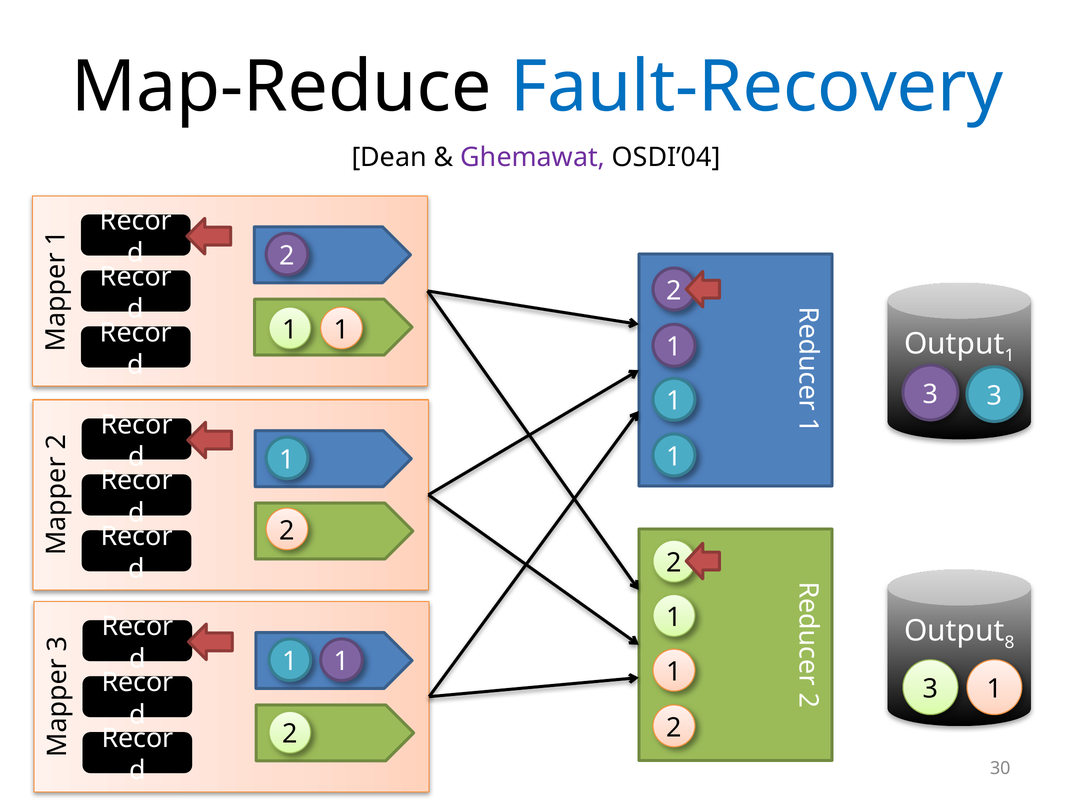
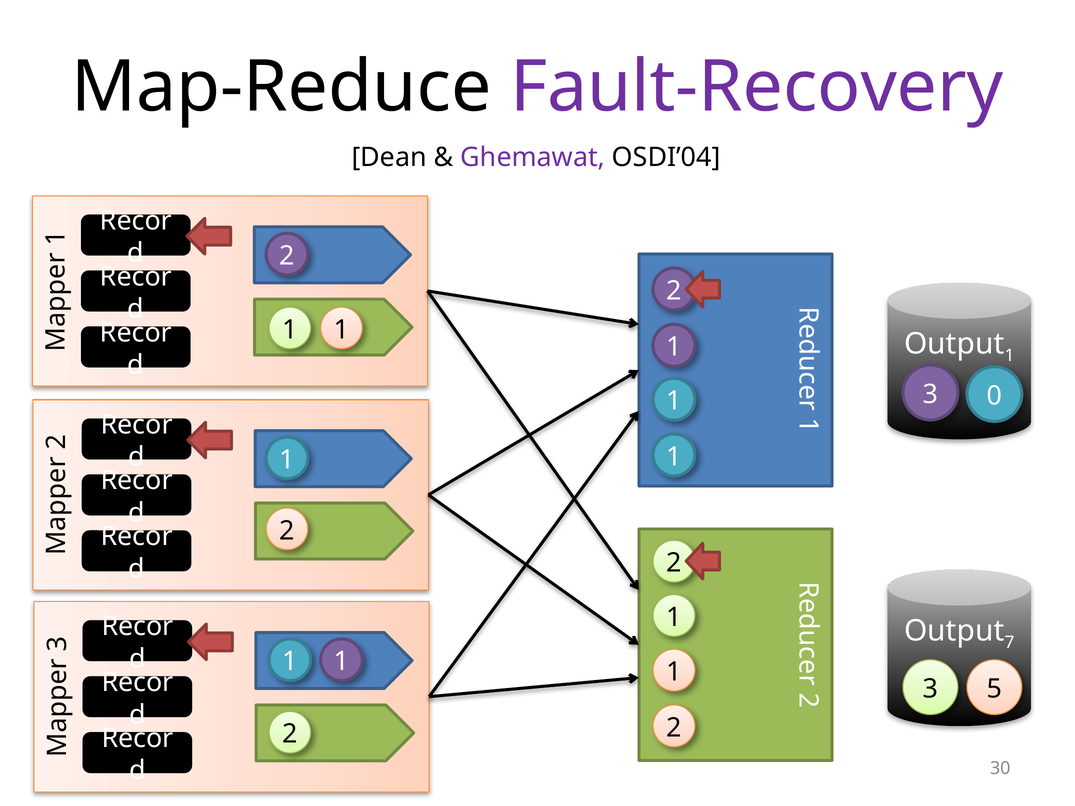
Fault-Recovery colour: blue -> purple
3 at (994, 396): 3 -> 0
8: 8 -> 7
3 1: 1 -> 5
